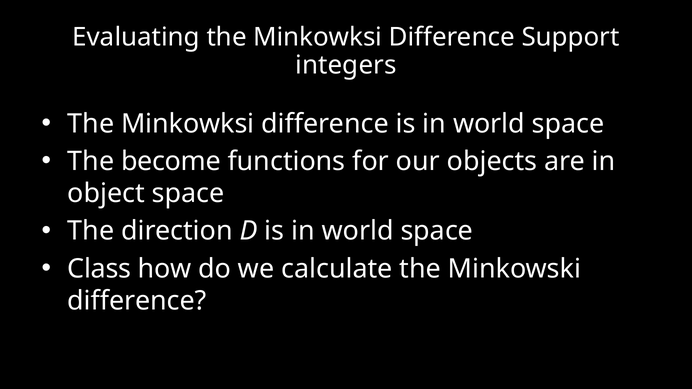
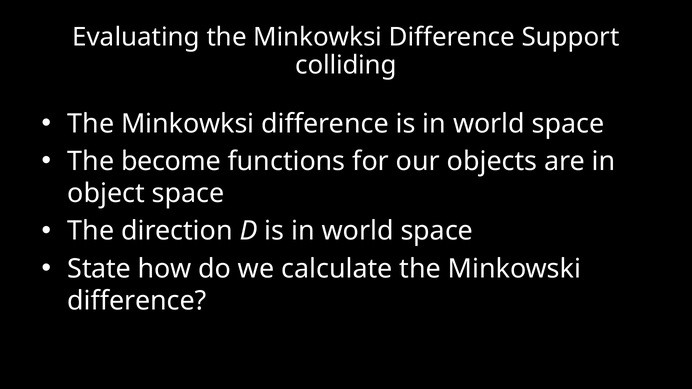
integers: integers -> colliding
Class: Class -> State
